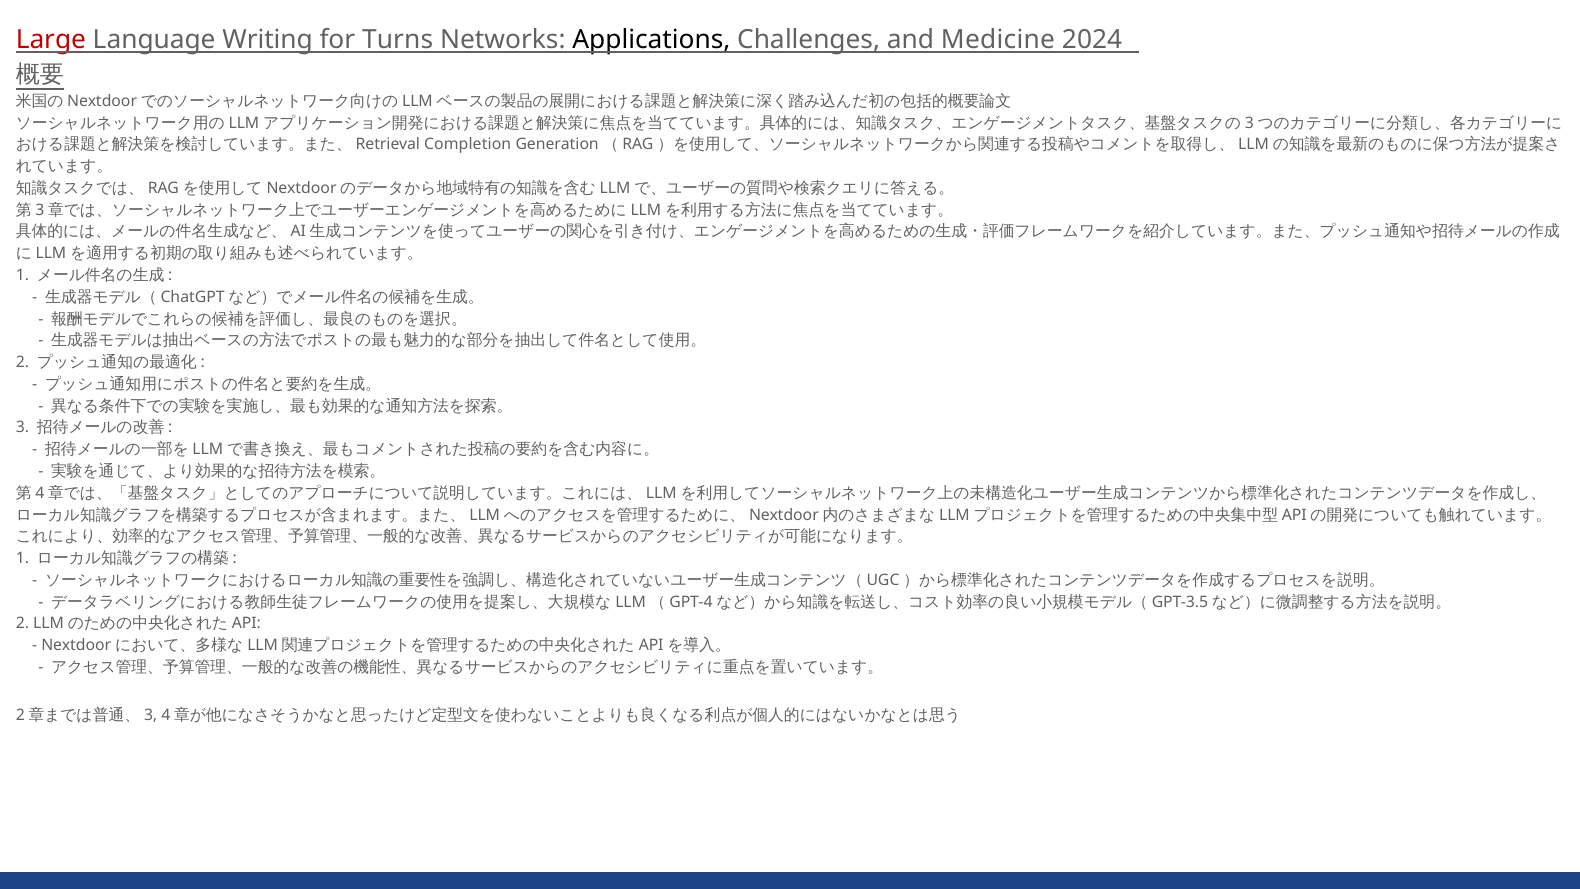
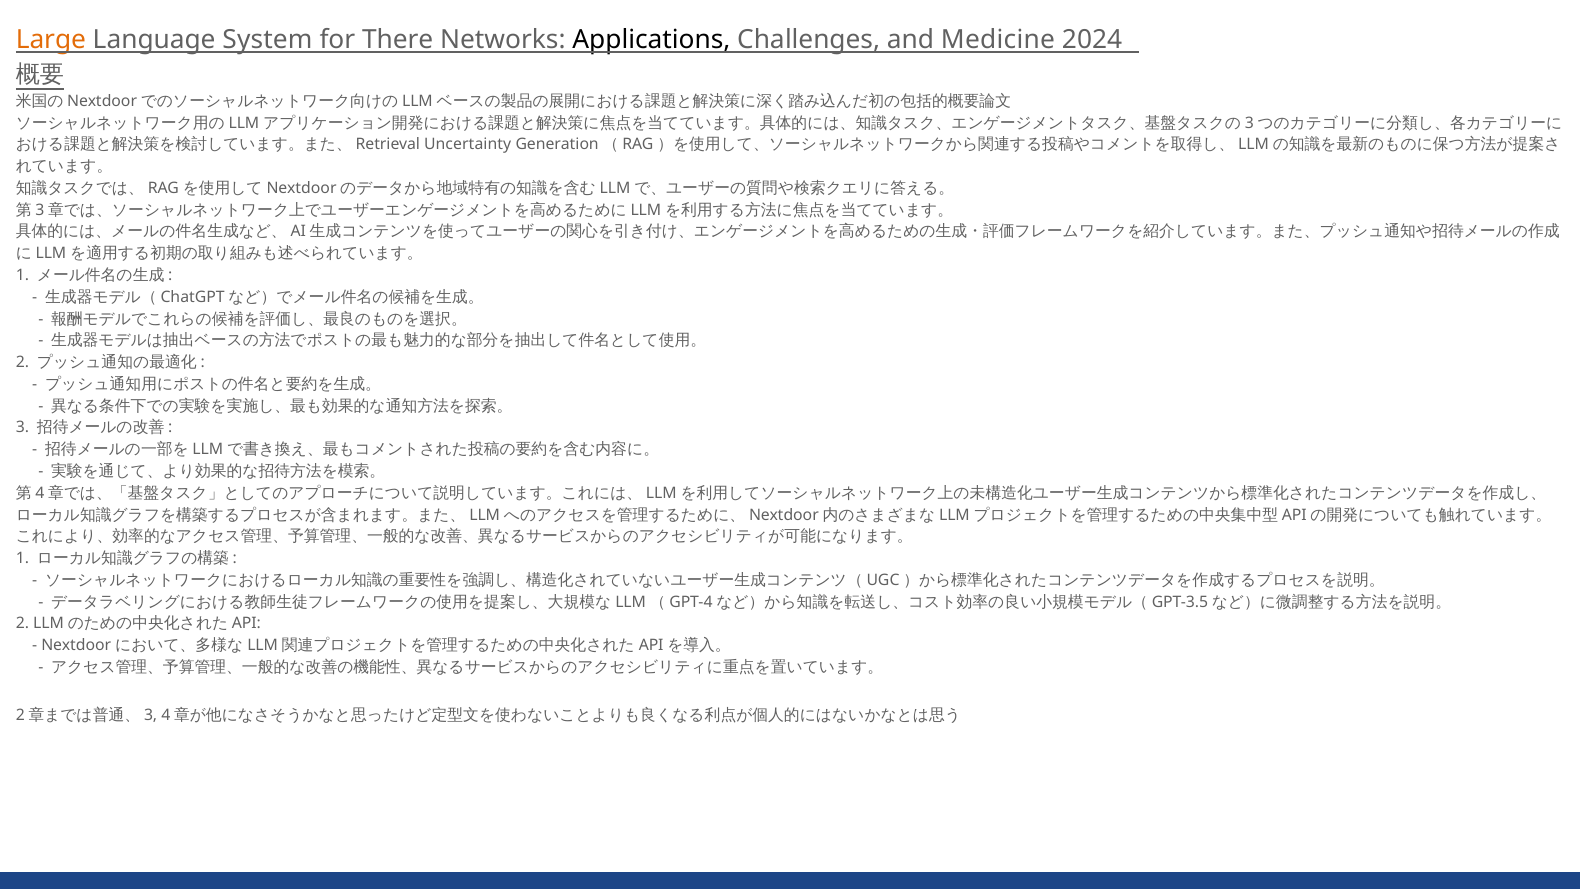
Large colour: red -> orange
Writing: Writing -> System
Turns: Turns -> There
Completion: Completion -> Uncertainty
